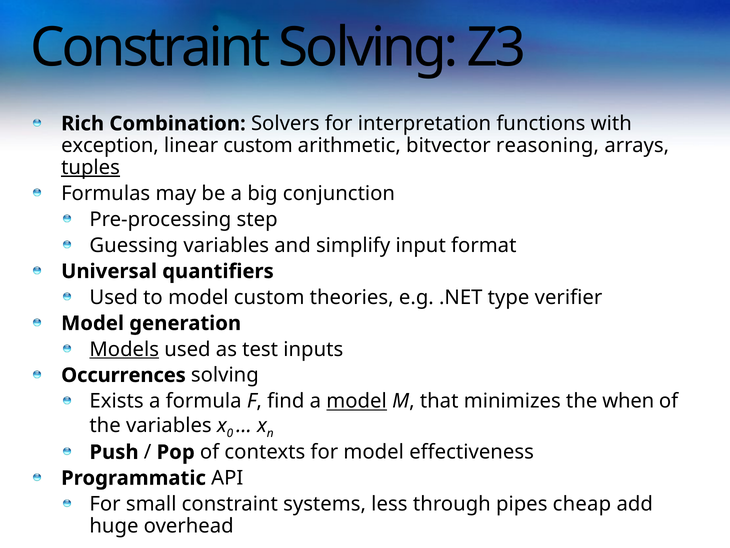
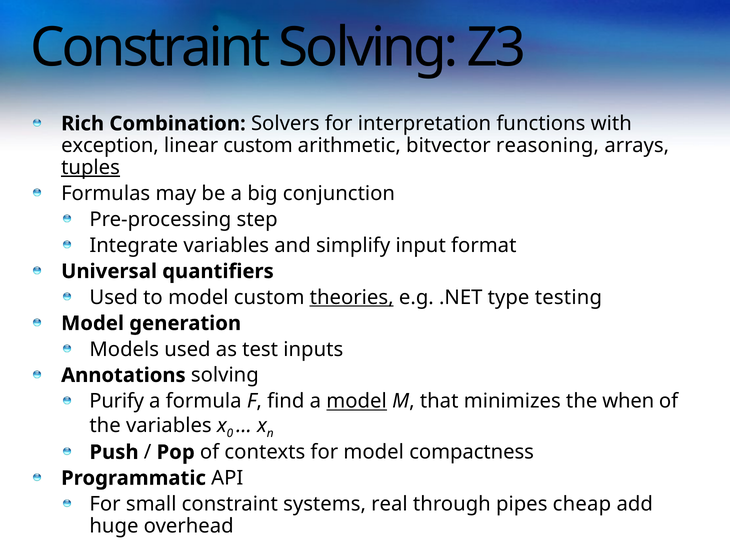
Guessing: Guessing -> Integrate
theories underline: none -> present
verifier: verifier -> testing
Models underline: present -> none
Occurrences: Occurrences -> Annotations
Exists: Exists -> Purify
effectiveness: effectiveness -> compactness
less: less -> real
